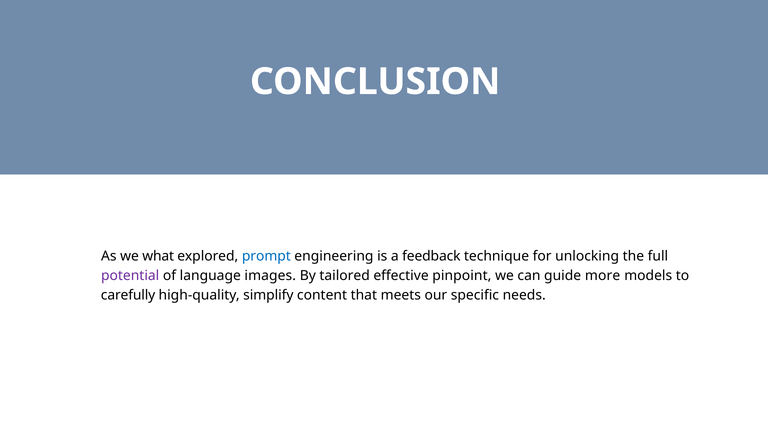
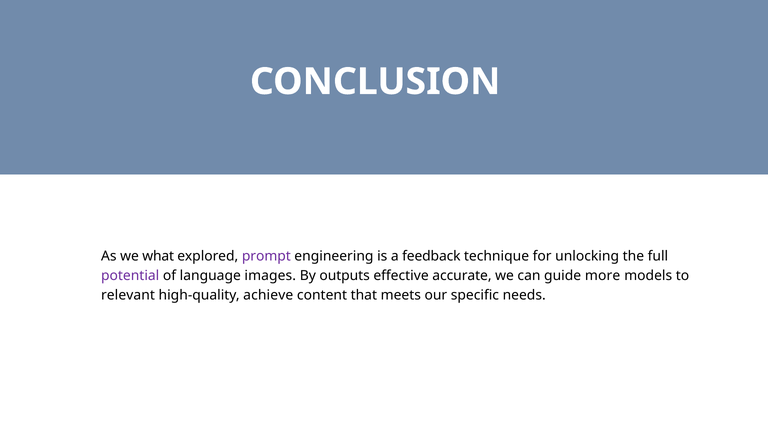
prompt colour: blue -> purple
tailored: tailored -> outputs
pinpoint: pinpoint -> accurate
carefully: carefully -> relevant
simplify: simplify -> achieve
